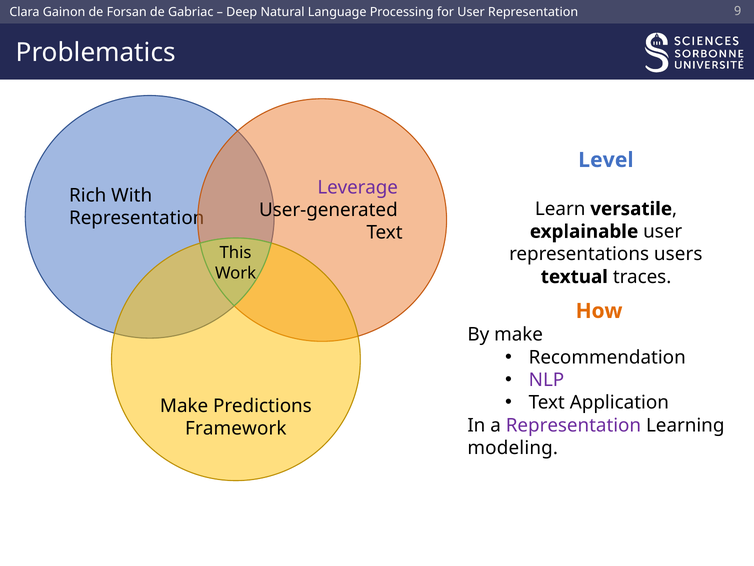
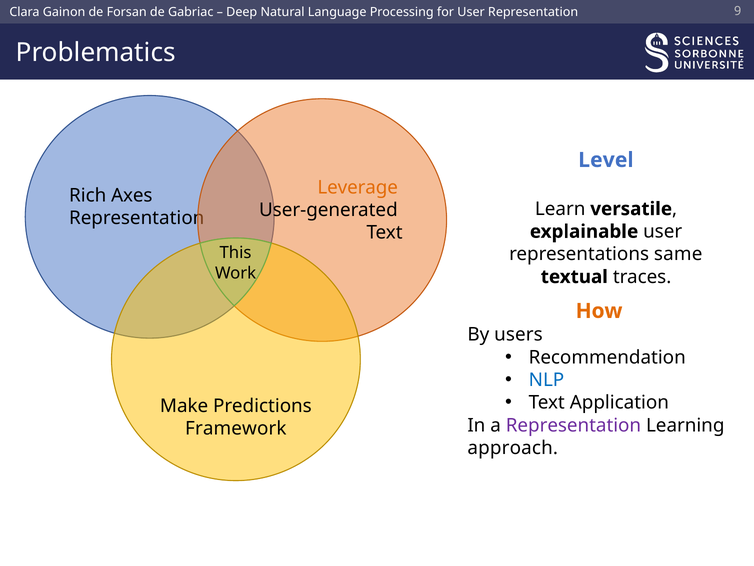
Leverage colour: purple -> orange
With: With -> Axes
users: users -> same
By make: make -> users
NLP colour: purple -> blue
modeling: modeling -> approach
